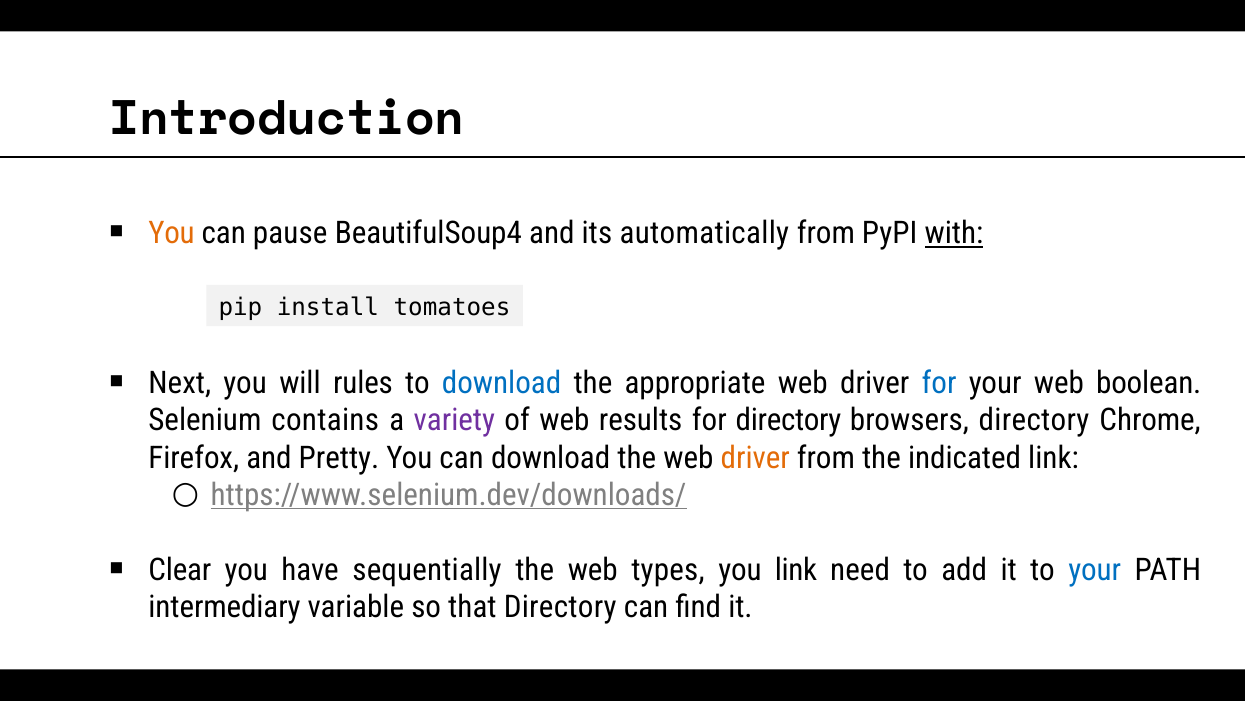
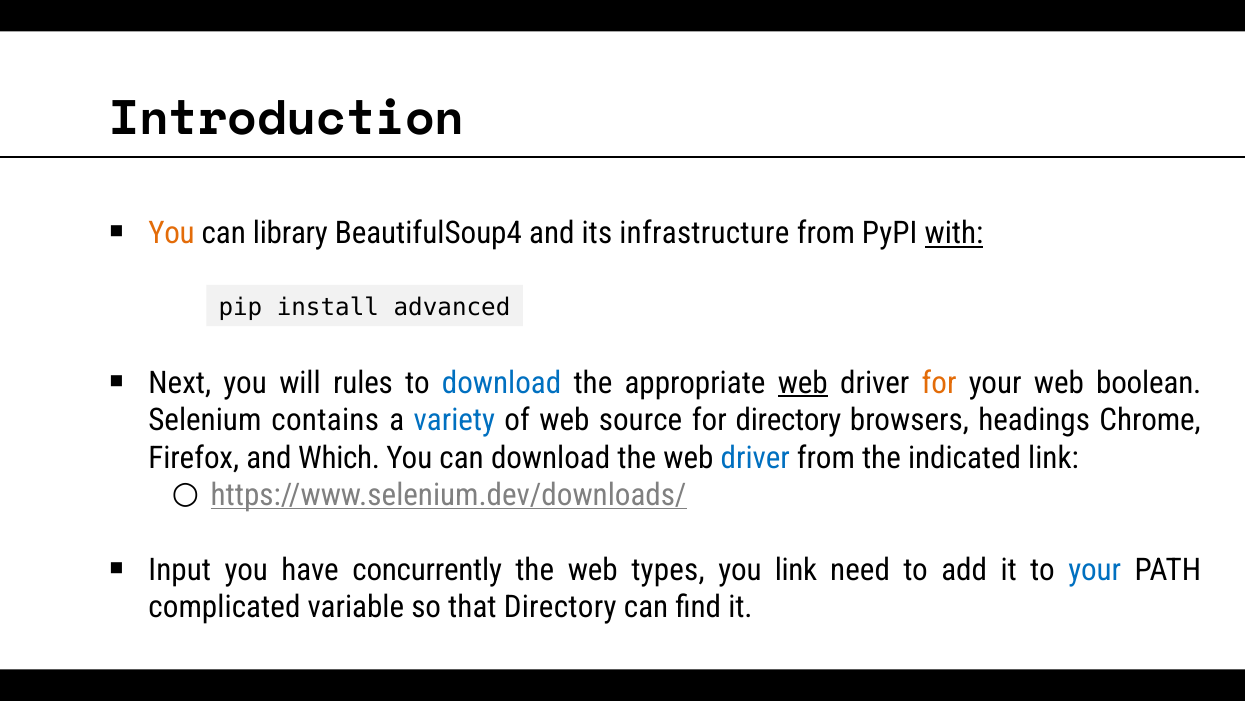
pause: pause -> library
automatically: automatically -> infrastructure
tomatoes: tomatoes -> advanced
web at (803, 383) underline: none -> present
for at (939, 383) colour: blue -> orange
variety colour: purple -> blue
results: results -> source
browsers directory: directory -> headings
Pretty: Pretty -> Which
driver at (755, 457) colour: orange -> blue
Clear: Clear -> Input
sequentially: sequentially -> concurrently
intermediary: intermediary -> complicated
